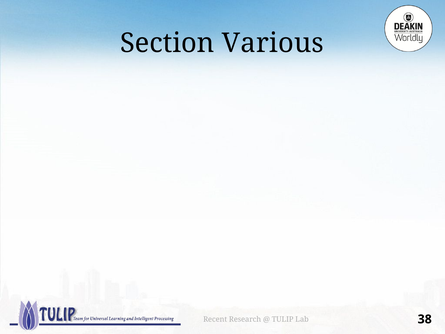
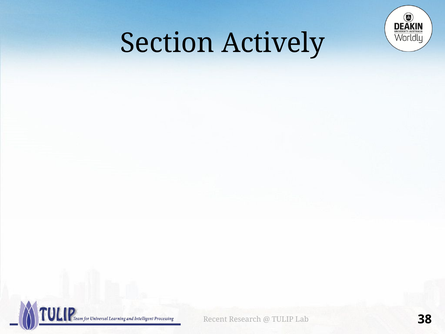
Various: Various -> Actively
